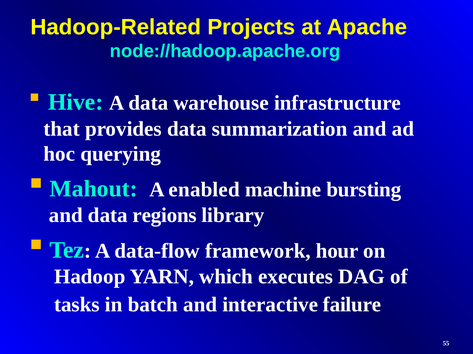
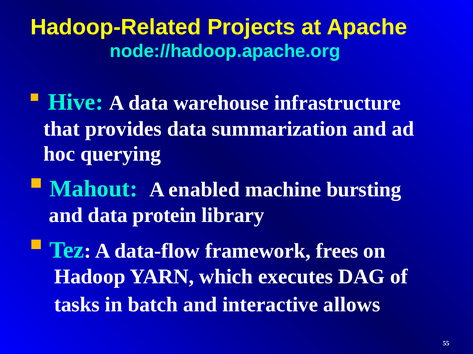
regions: regions -> protein
hour: hour -> frees
failure: failure -> allows
